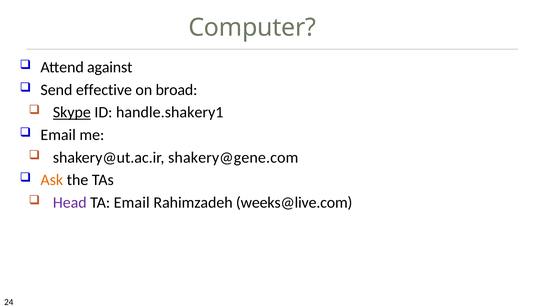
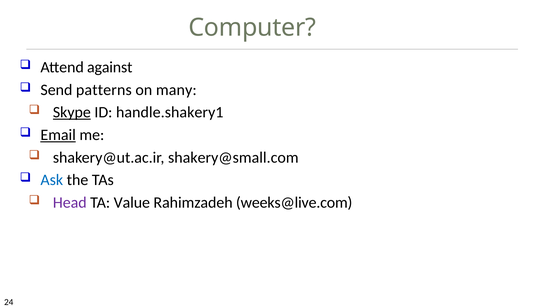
effective: effective -> patterns
broad: broad -> many
Email at (58, 135) underline: none -> present
shakery@gene.com: shakery@gene.com -> shakery@small.com
Ask colour: orange -> blue
TA Email: Email -> Value
